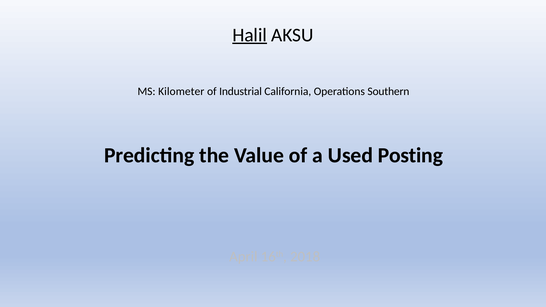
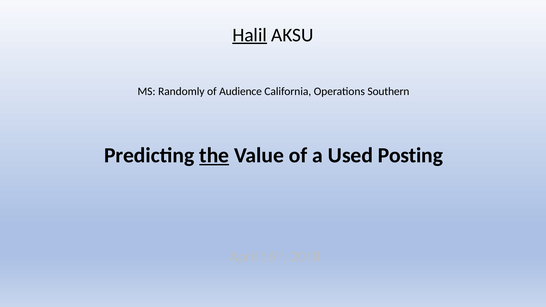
Kilometer: Kilometer -> Randomly
Industrial: Industrial -> Audience
the underline: none -> present
